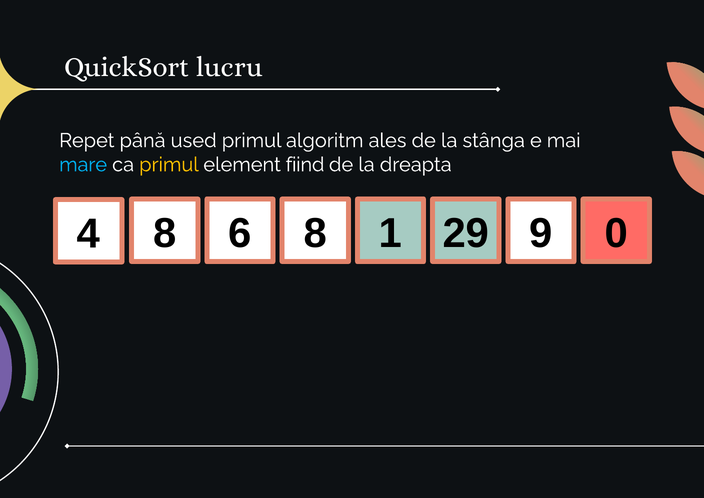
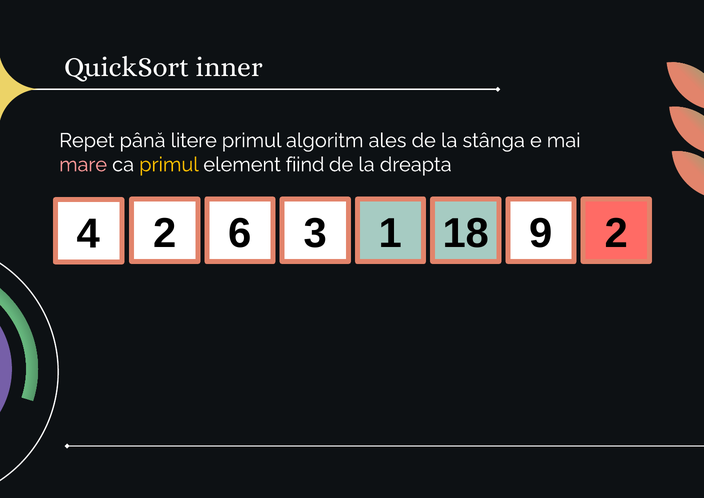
lucru: lucru -> inner
used: used -> litere
mare colour: light blue -> pink
4 8: 8 -> 2
6 8: 8 -> 3
29: 29 -> 18
9 0: 0 -> 2
